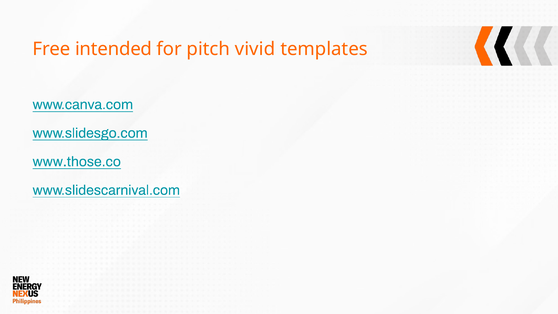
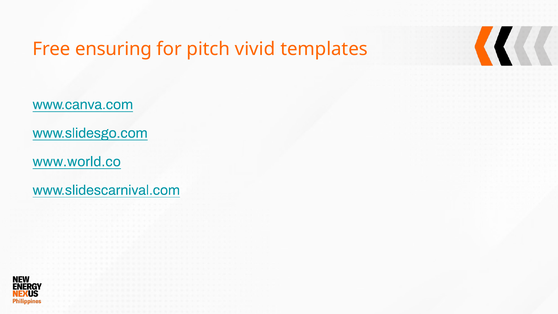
intended: intended -> ensuring
www.those.co: www.those.co -> www.world.co
